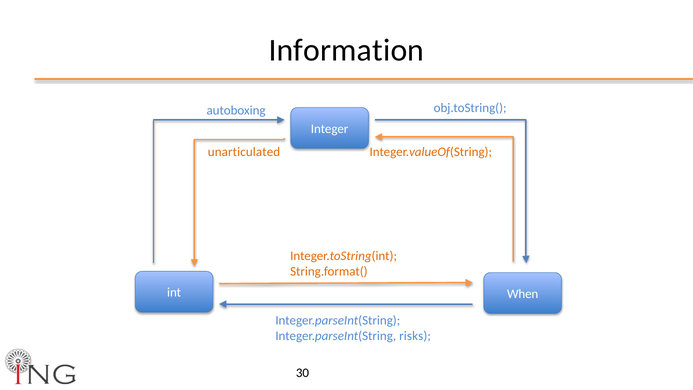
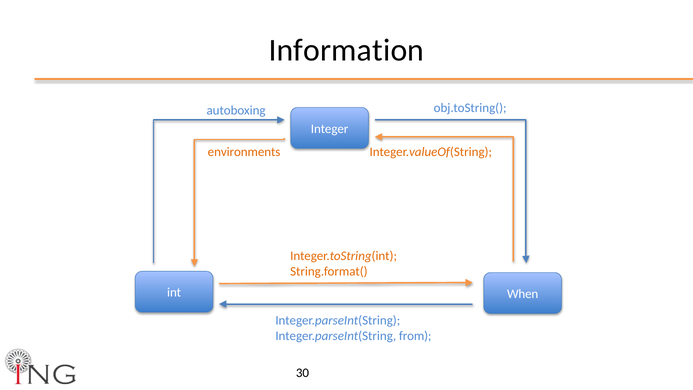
unarticulated: unarticulated -> environments
risks: risks -> from
